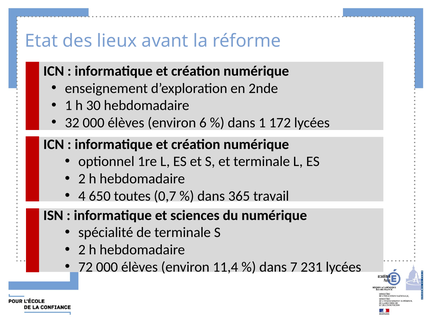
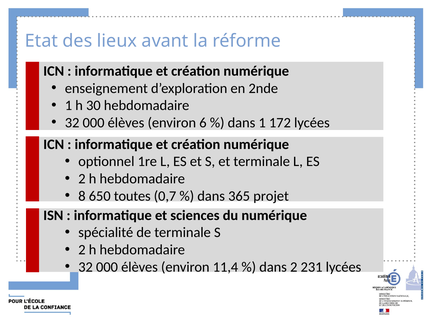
4: 4 -> 8
travail: travail -> projet
72 at (86, 267): 72 -> 32
dans 7: 7 -> 2
